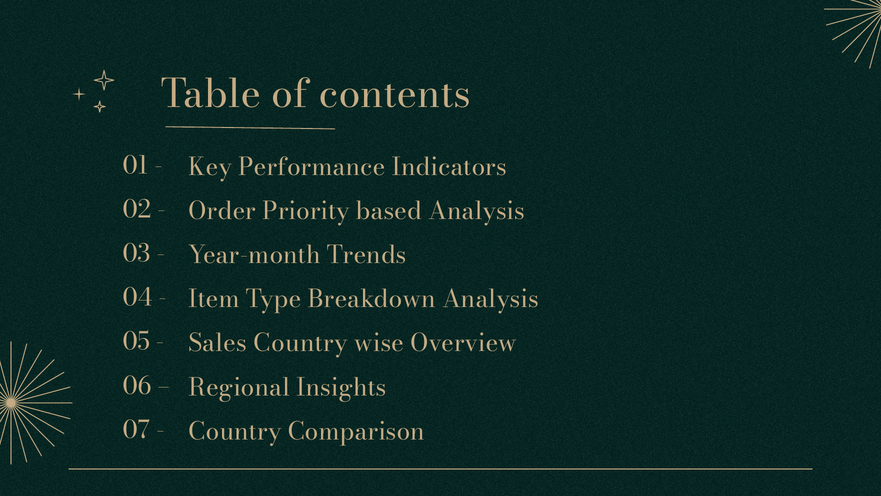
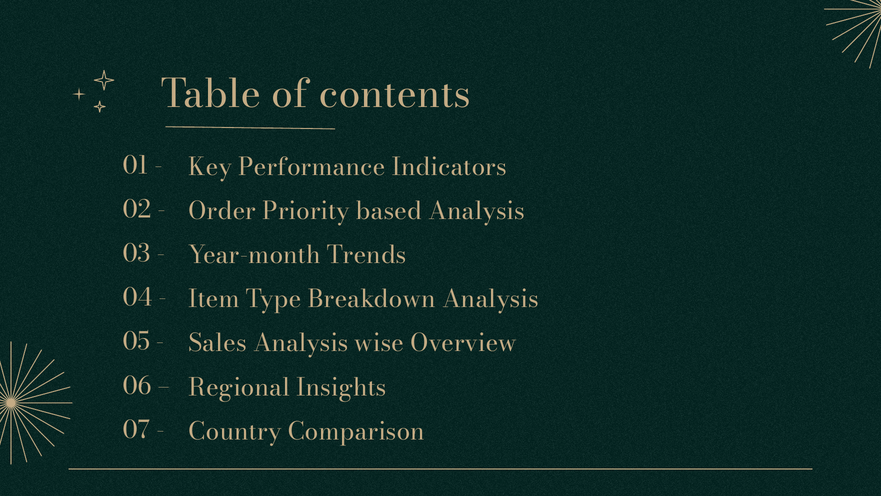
Sales Country: Country -> Analysis
